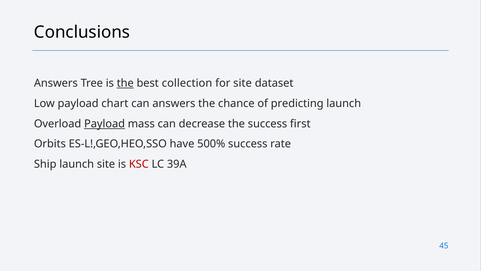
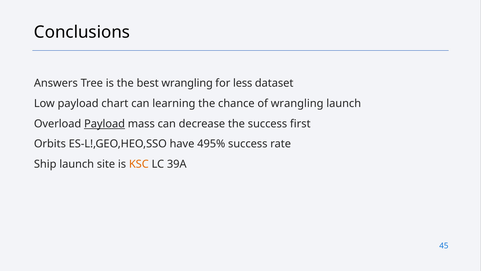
the at (125, 83) underline: present -> none
best collection: collection -> wrangling
for site: site -> less
can answers: answers -> learning
of predicting: predicting -> wrangling
500%: 500% -> 495%
KSC colour: red -> orange
